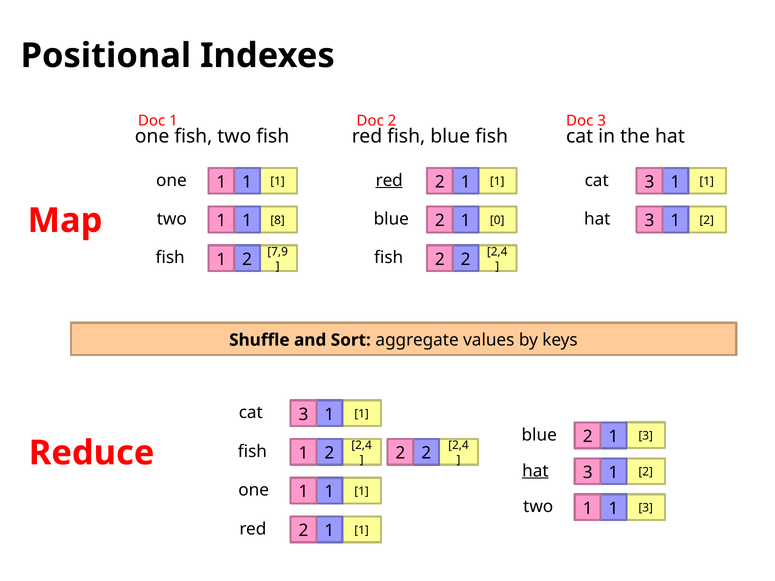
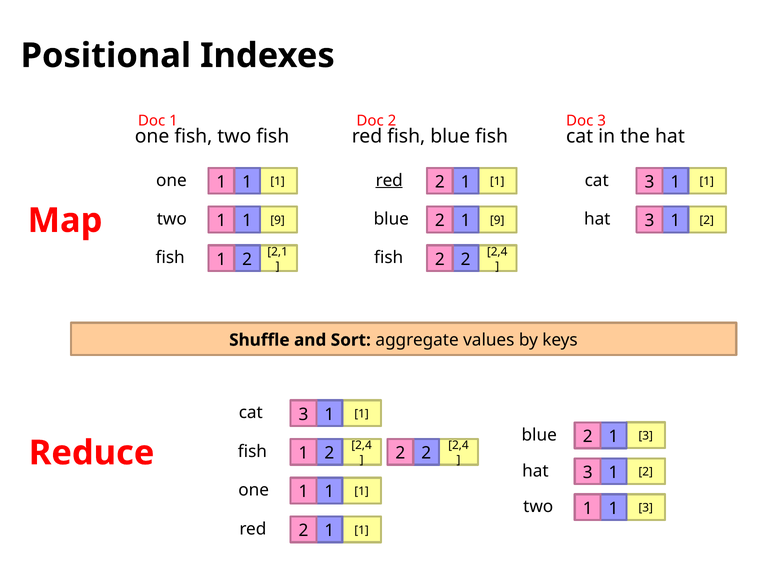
8 at (278, 220): 8 -> 9
0 at (497, 220): 0 -> 9
7,9: 7,9 -> 2,1
hat at (535, 471) underline: present -> none
